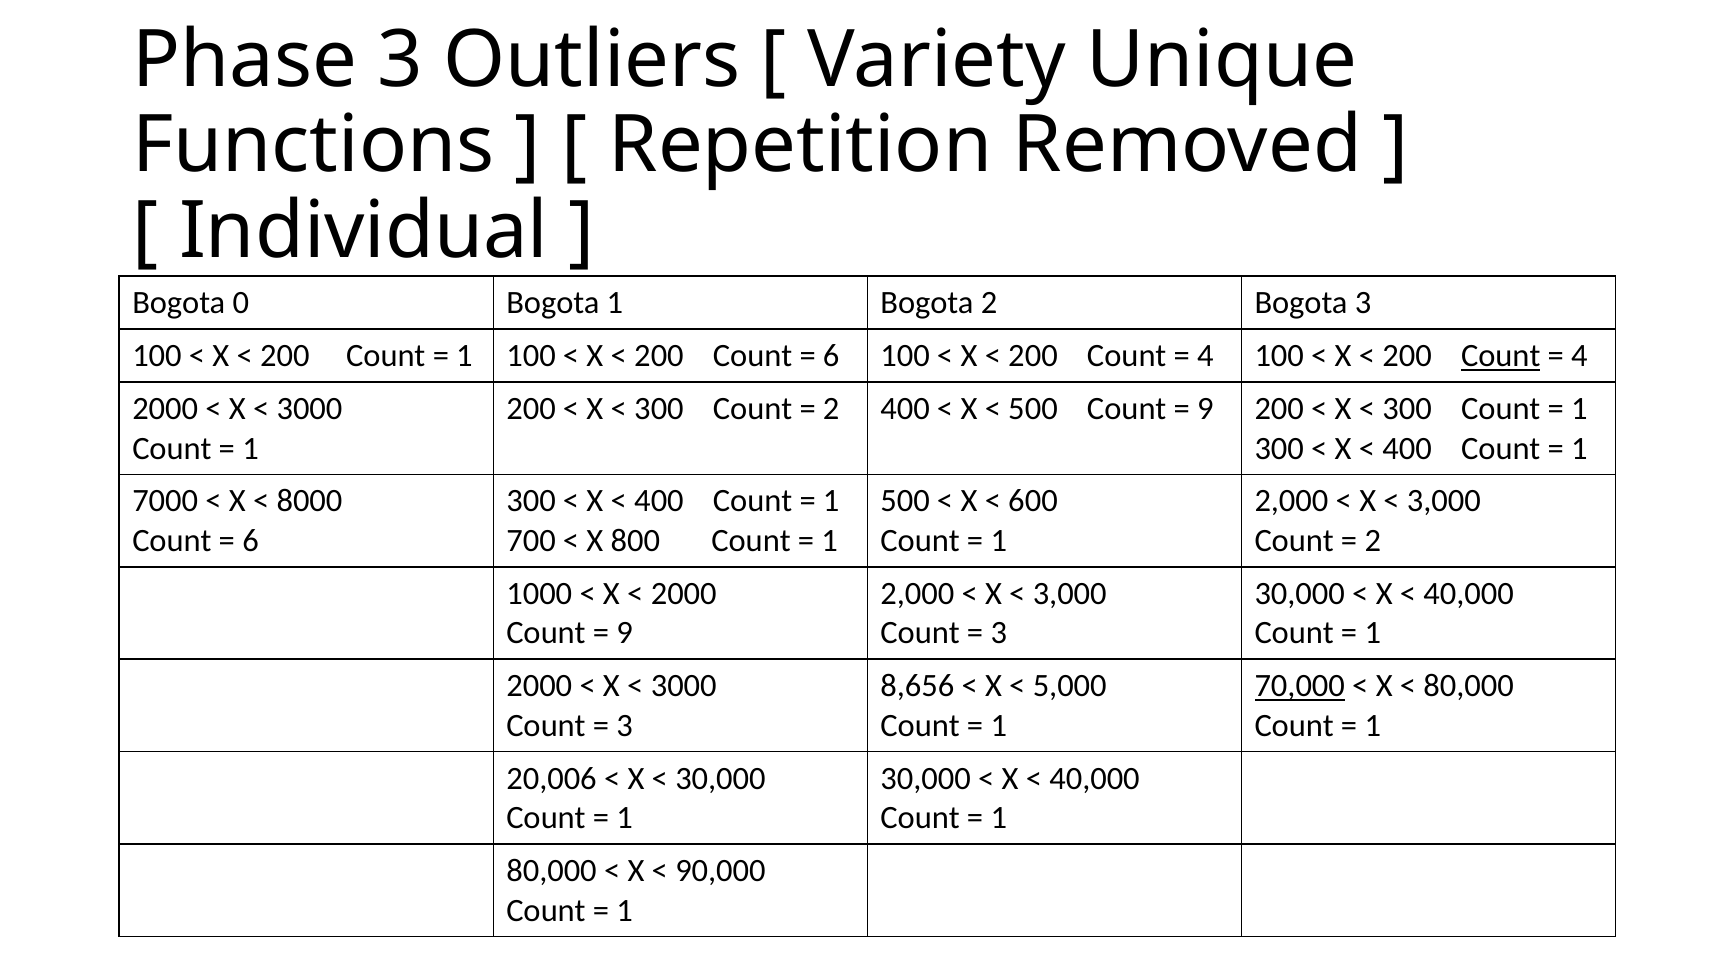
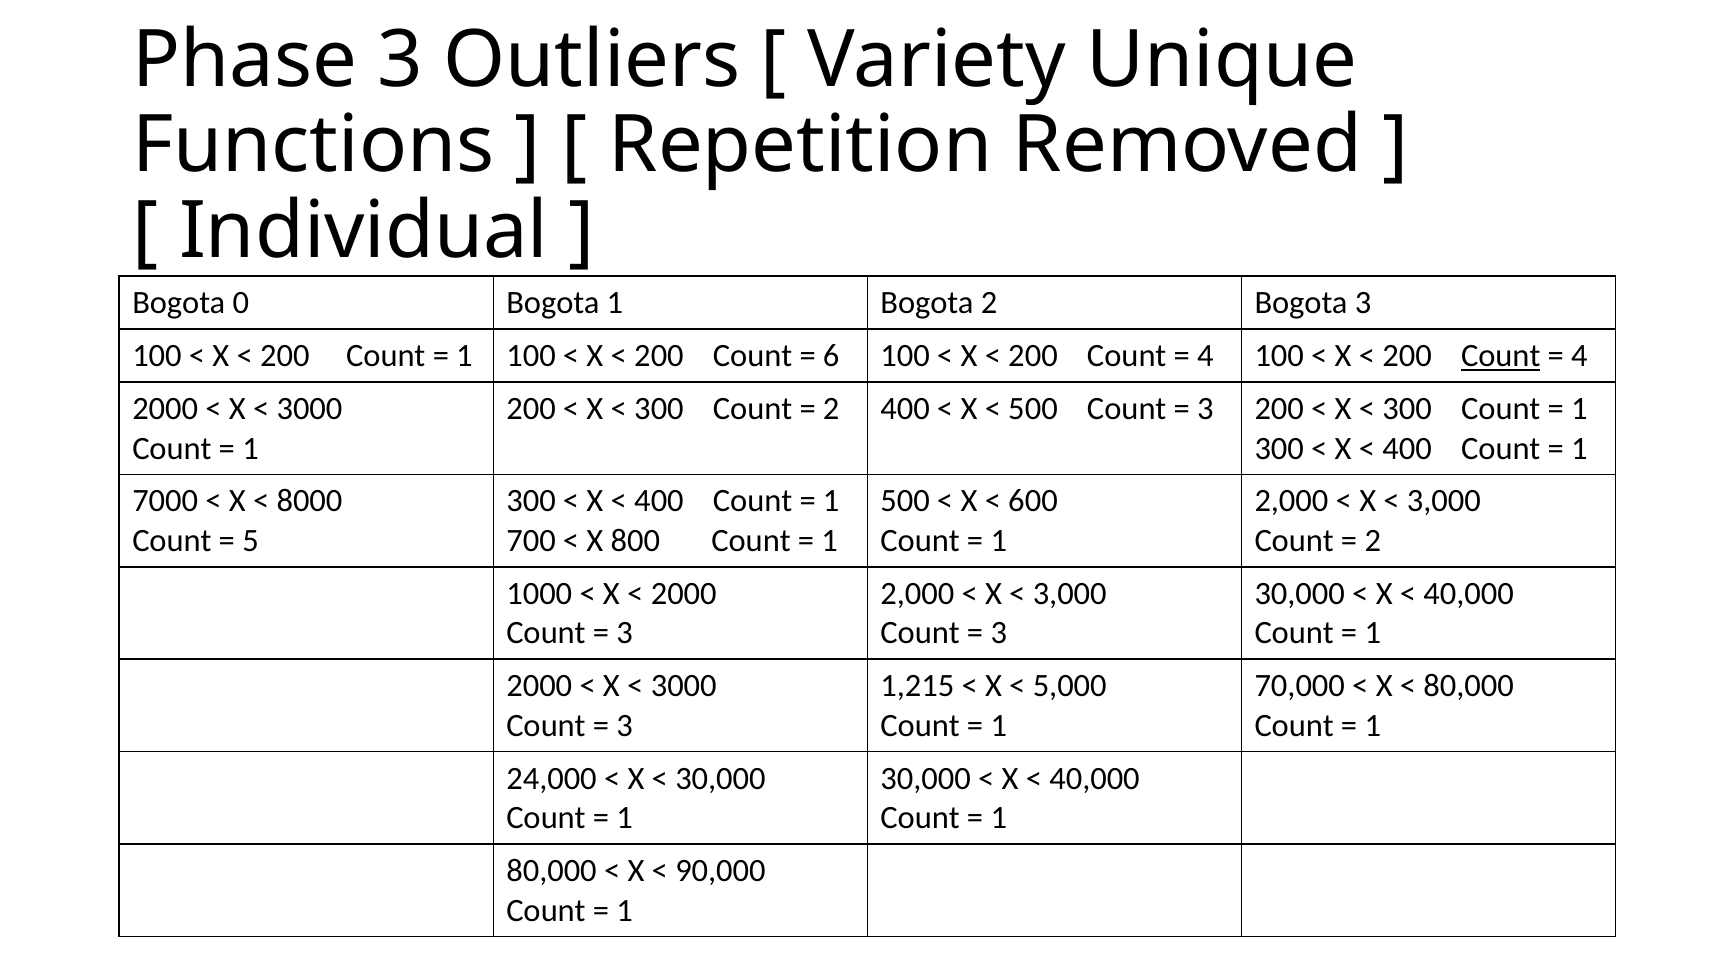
9 at (1205, 409): 9 -> 3
6 at (251, 541): 6 -> 5
9 at (625, 633): 9 -> 3
8,656: 8,656 -> 1,215
70,000 underline: present -> none
20,006: 20,006 -> 24,000
